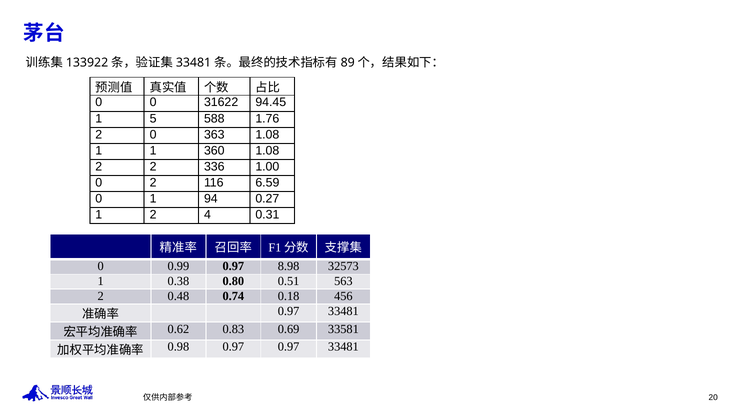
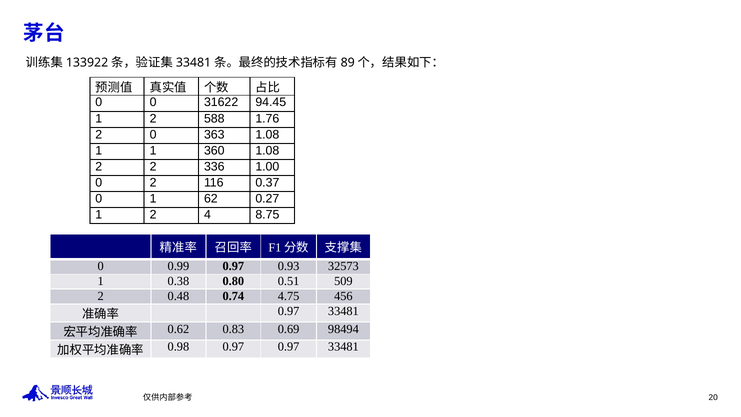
5 at (153, 118): 5 -> 2
6.59: 6.59 -> 0.37
94: 94 -> 62
0.31: 0.31 -> 8.75
8.98: 8.98 -> 0.93
563: 563 -> 509
0.18: 0.18 -> 4.75
33581: 33581 -> 98494
